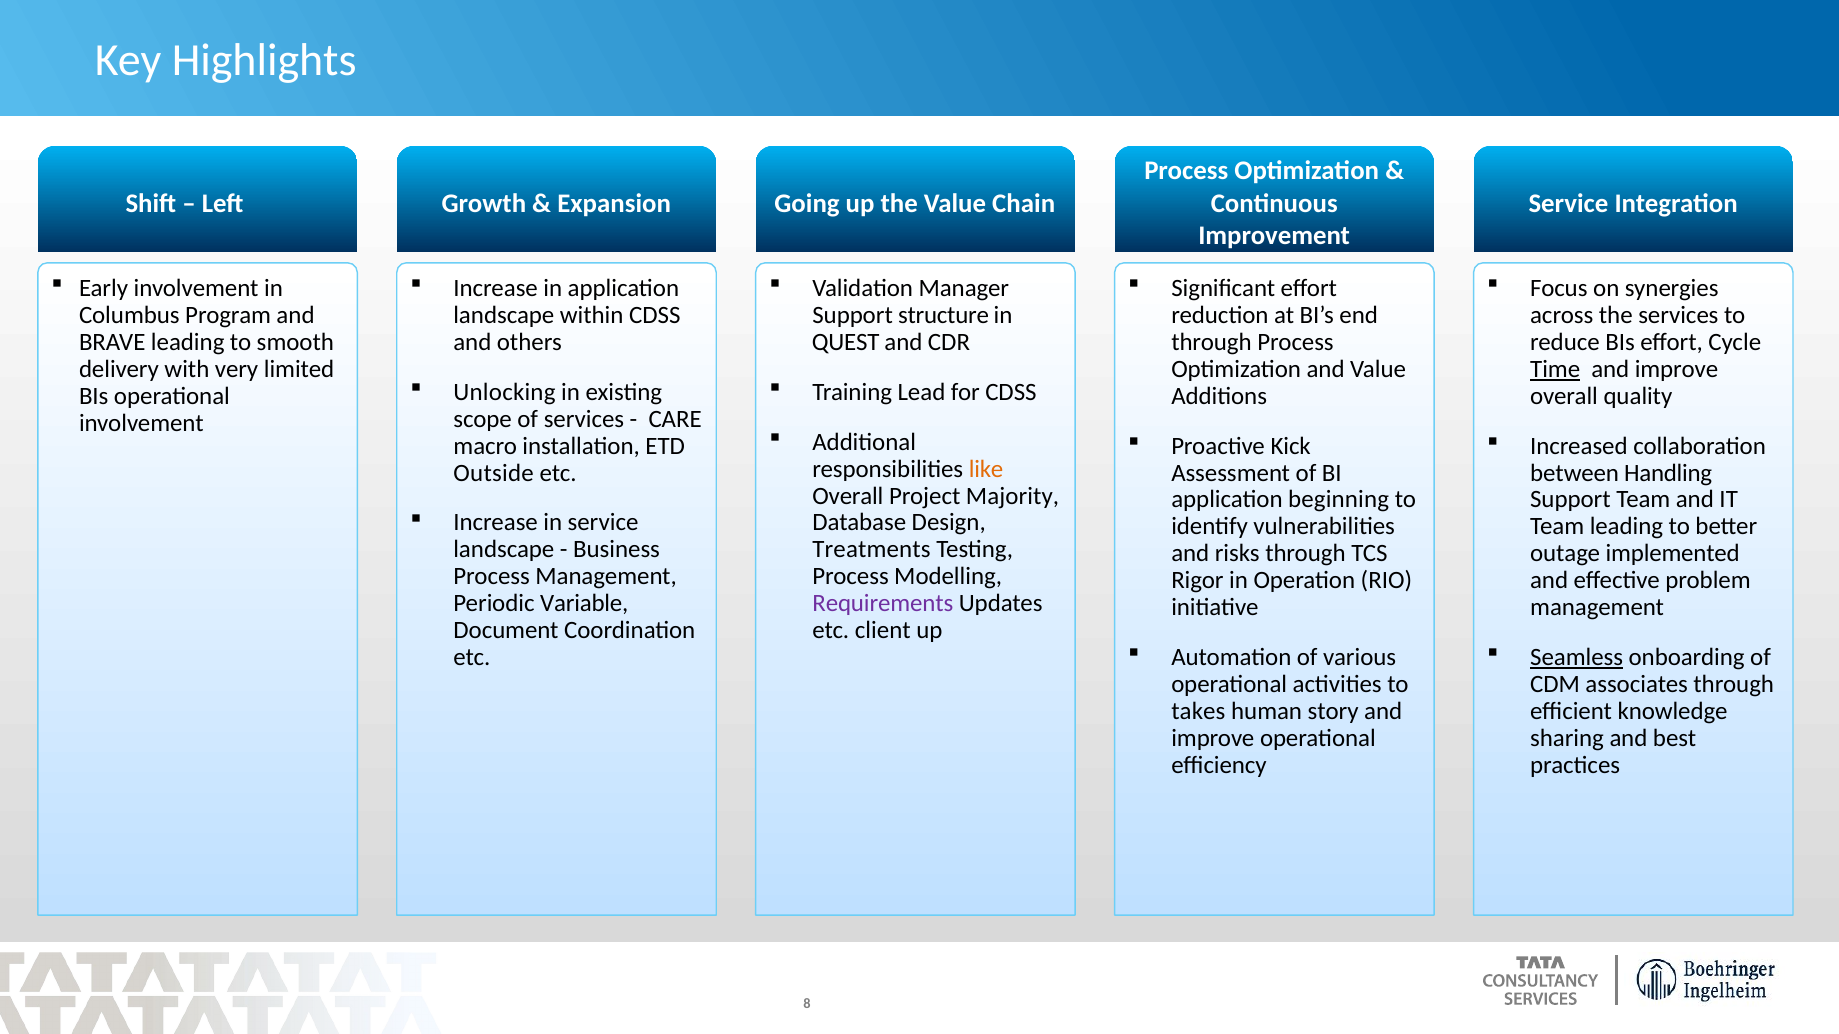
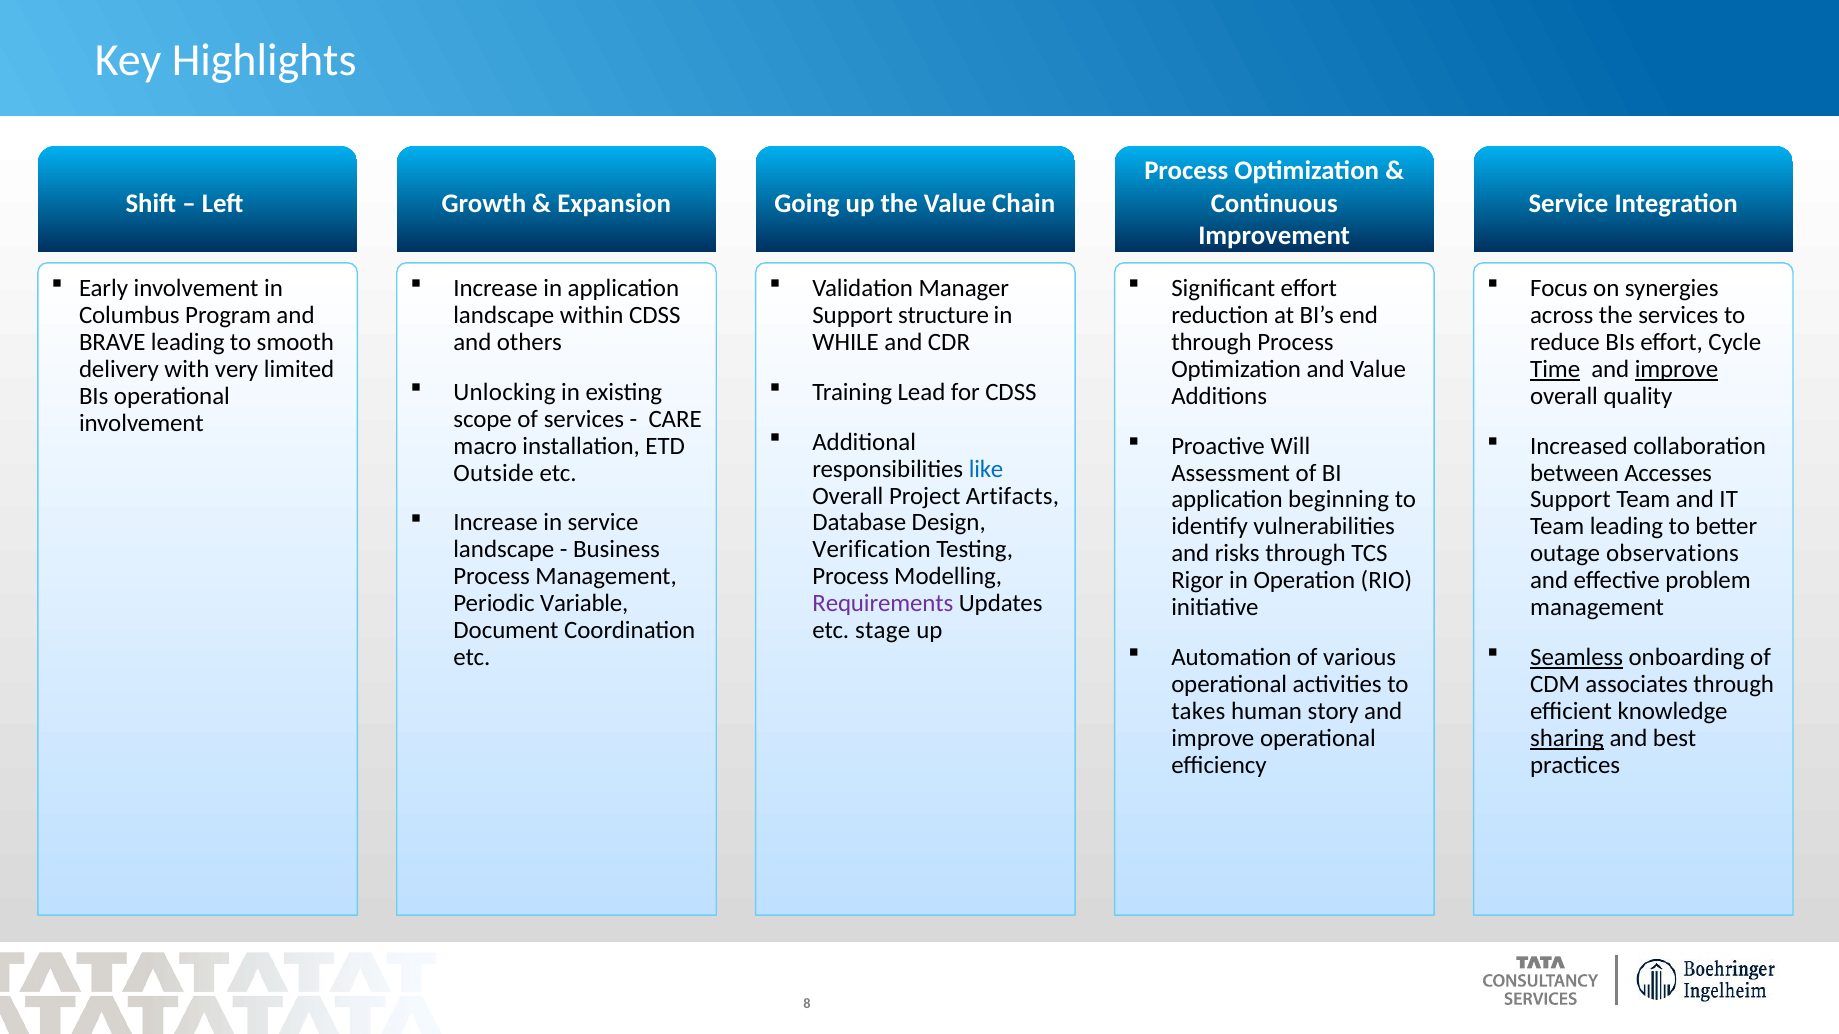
QUEST: QUEST -> WHILE
improve at (1676, 369) underline: none -> present
Kick: Kick -> Will
like colour: orange -> blue
Handling: Handling -> Accesses
Majority: Majority -> Artifacts
Treatments: Treatments -> Verification
implemented: implemented -> observations
client: client -> stage
sharing underline: none -> present
